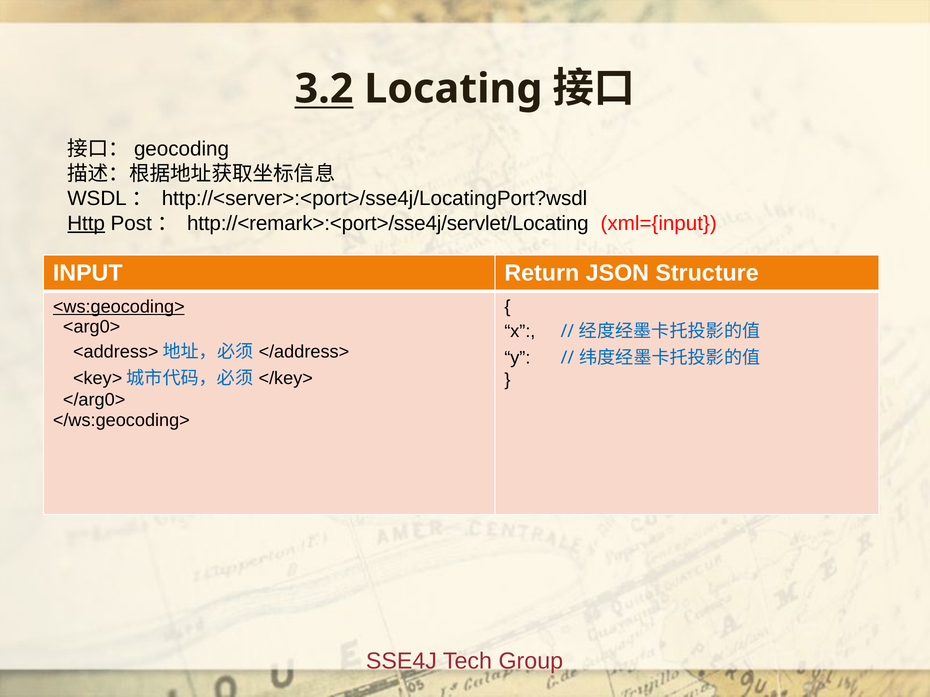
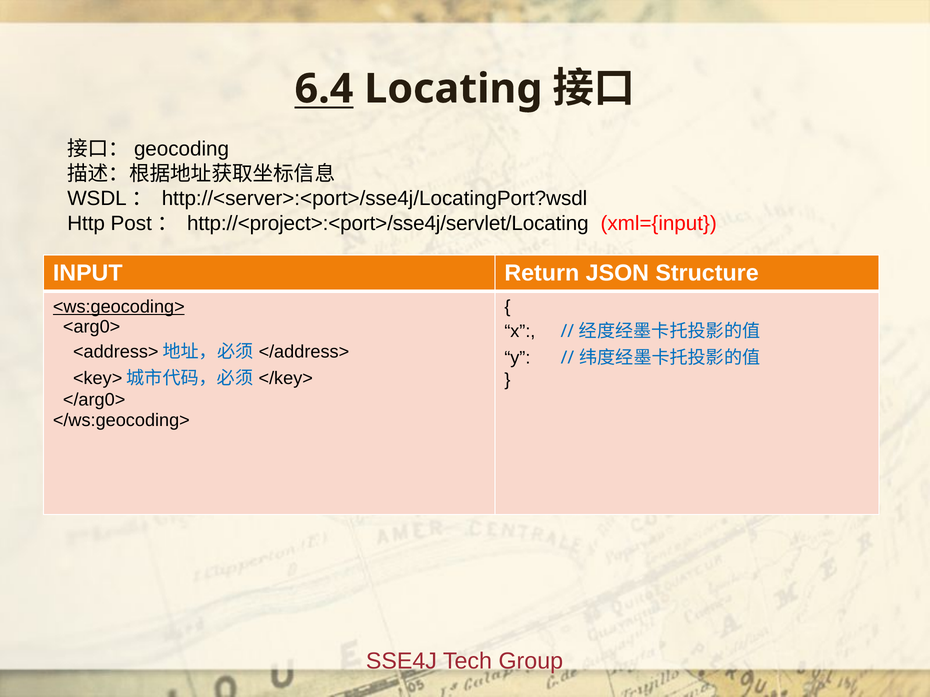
3.2: 3.2 -> 6.4
Http underline: present -> none
http://<remark>:<port>/sse4j/servlet/Locating: http://<remark>:<port>/sse4j/servlet/Locating -> http://<project>:<port>/sse4j/servlet/Locating
